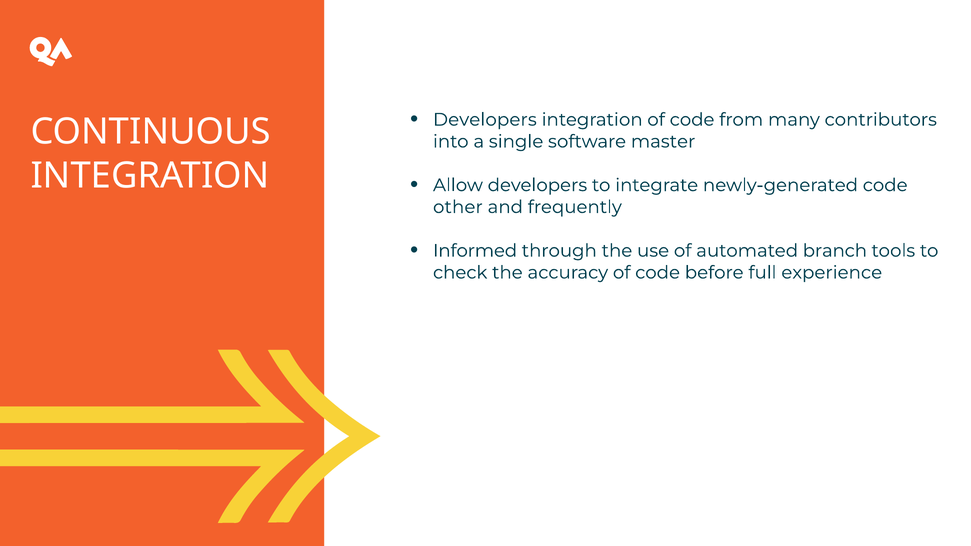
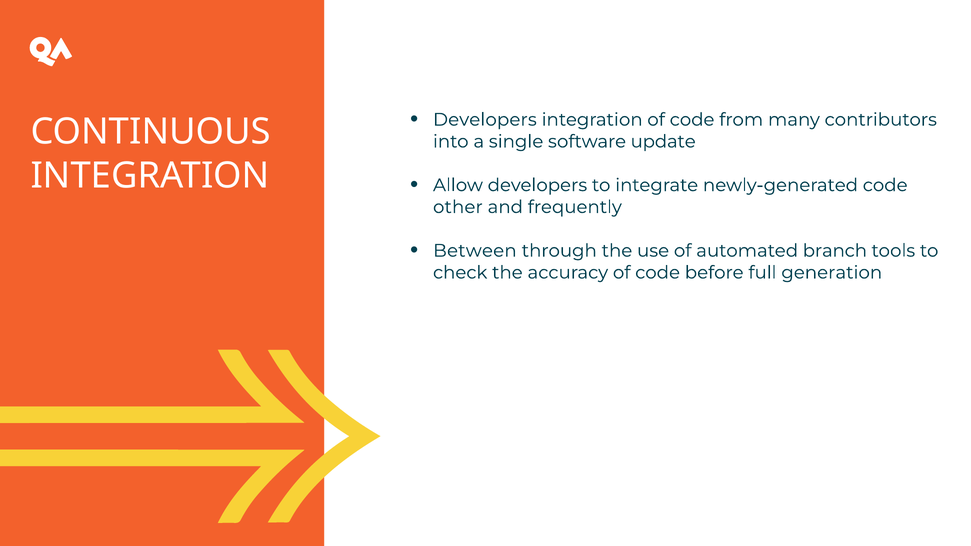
master: master -> update
Informed: Informed -> Between
experience: experience -> generation
